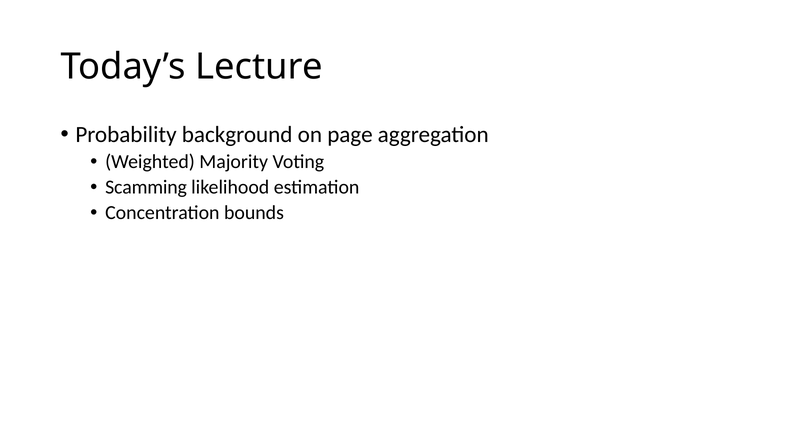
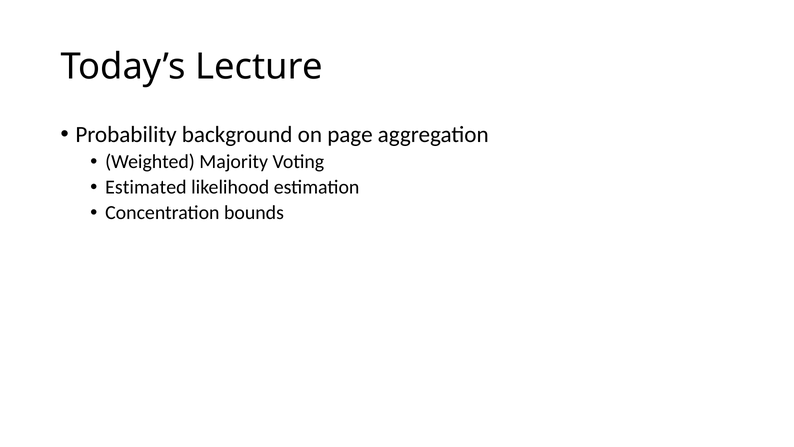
Scamming: Scamming -> Estimated
